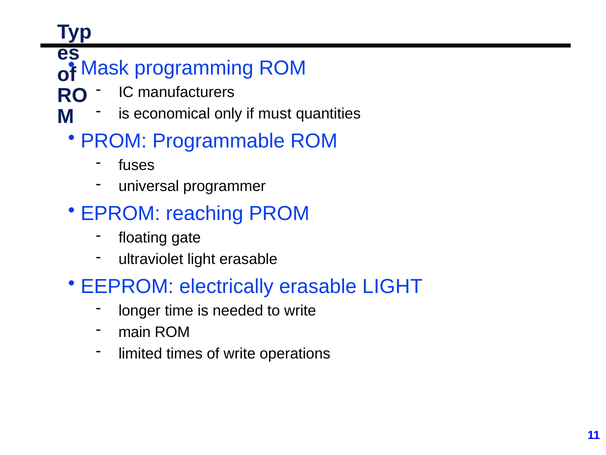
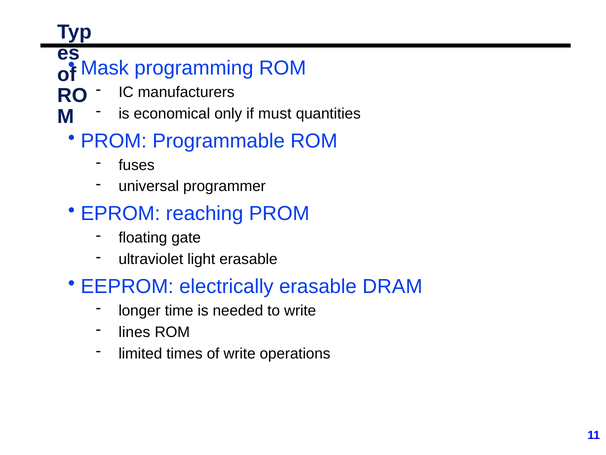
erasable LIGHT: LIGHT -> DRAM
main: main -> lines
